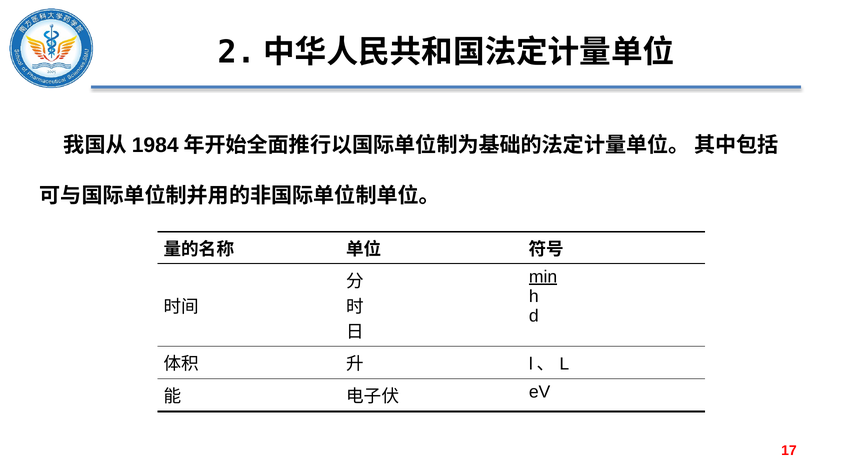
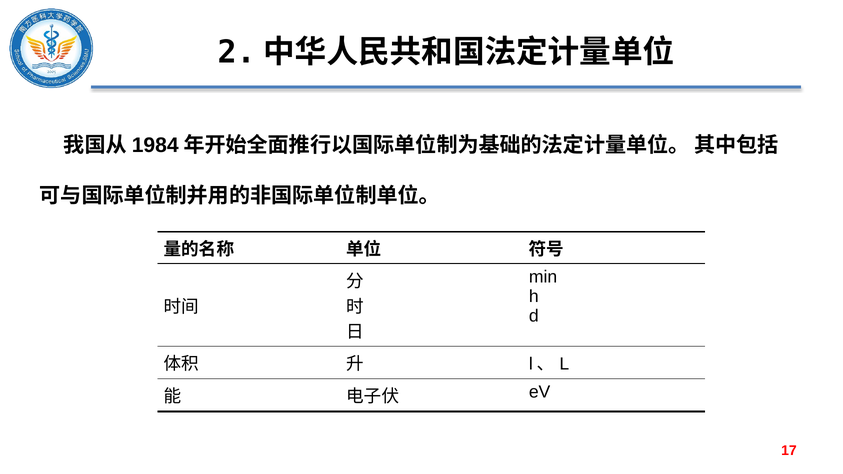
min underline: present -> none
